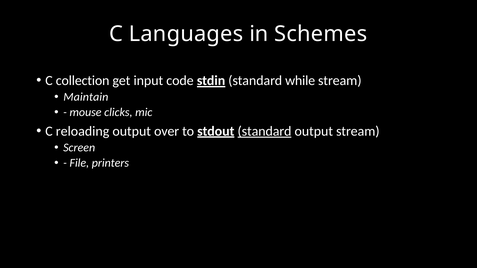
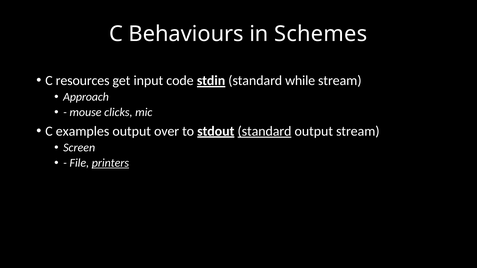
Languages: Languages -> Behaviours
collection: collection -> resources
Maintain: Maintain -> Approach
reloading: reloading -> examples
printers underline: none -> present
